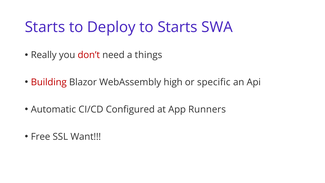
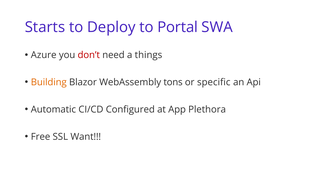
to Starts: Starts -> Portal
Really: Really -> Azure
Building colour: red -> orange
high: high -> tons
Runners: Runners -> Plethora
